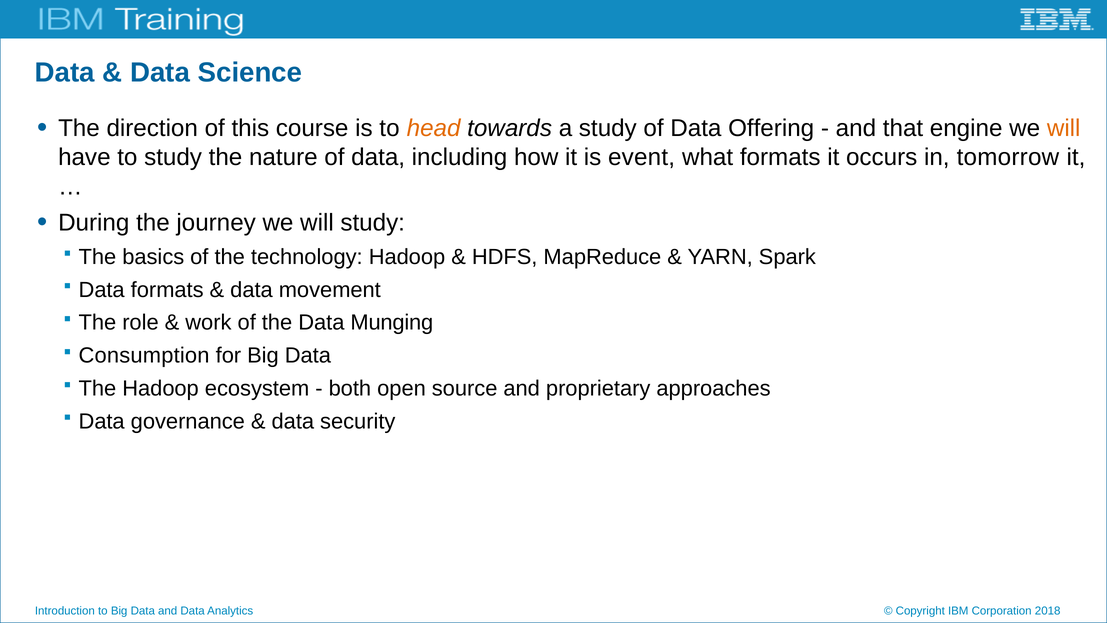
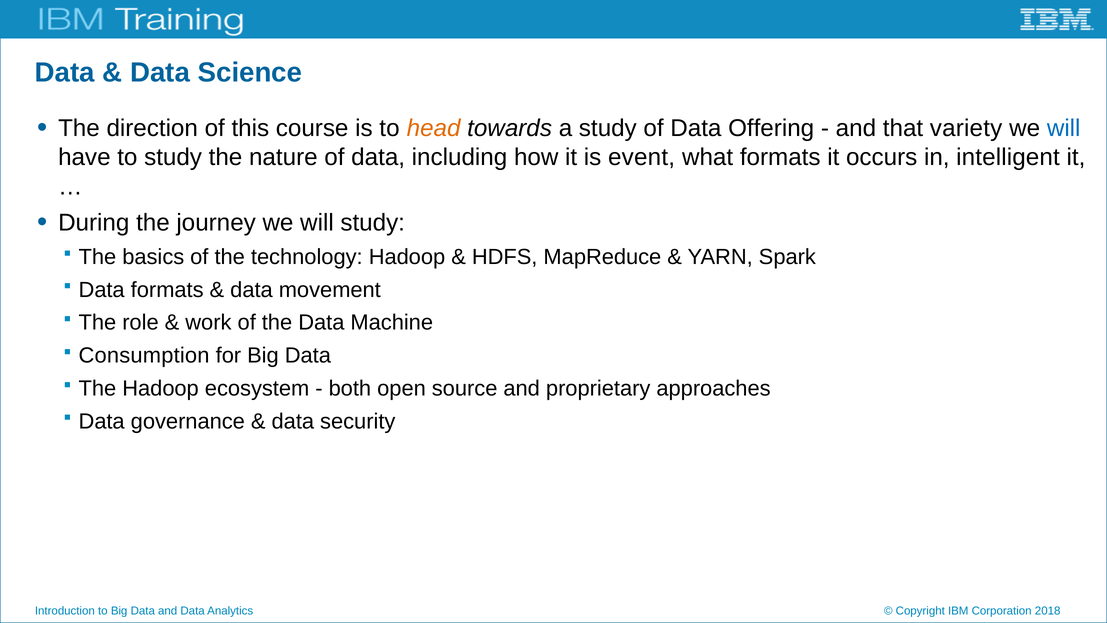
engine: engine -> variety
will at (1064, 128) colour: orange -> blue
tomorrow: tomorrow -> intelligent
Munging: Munging -> Machine
